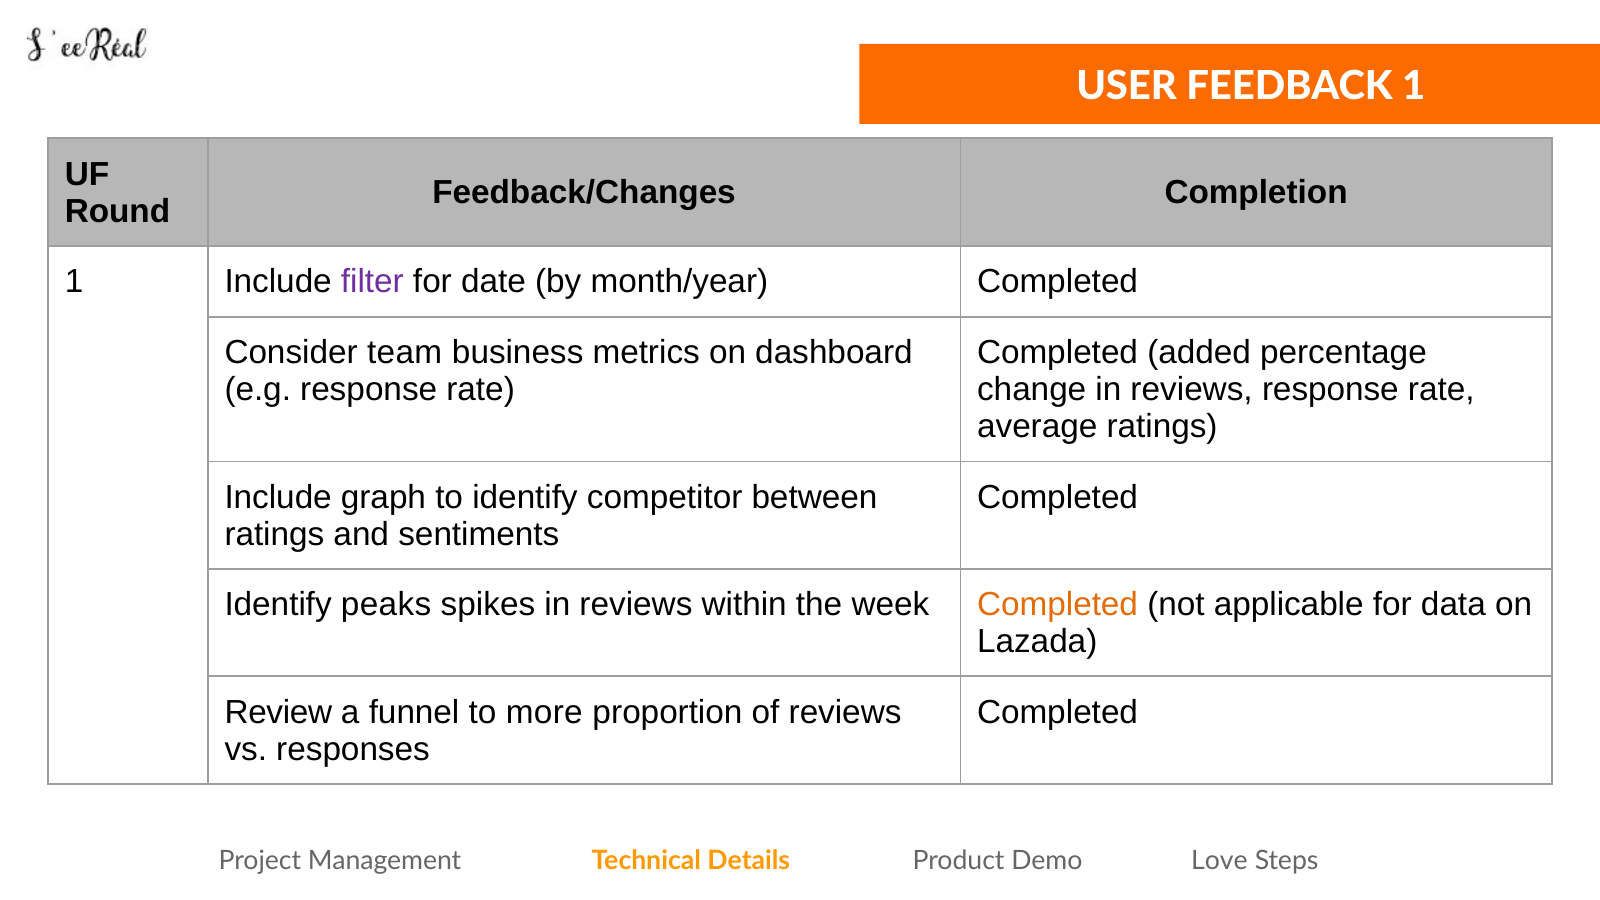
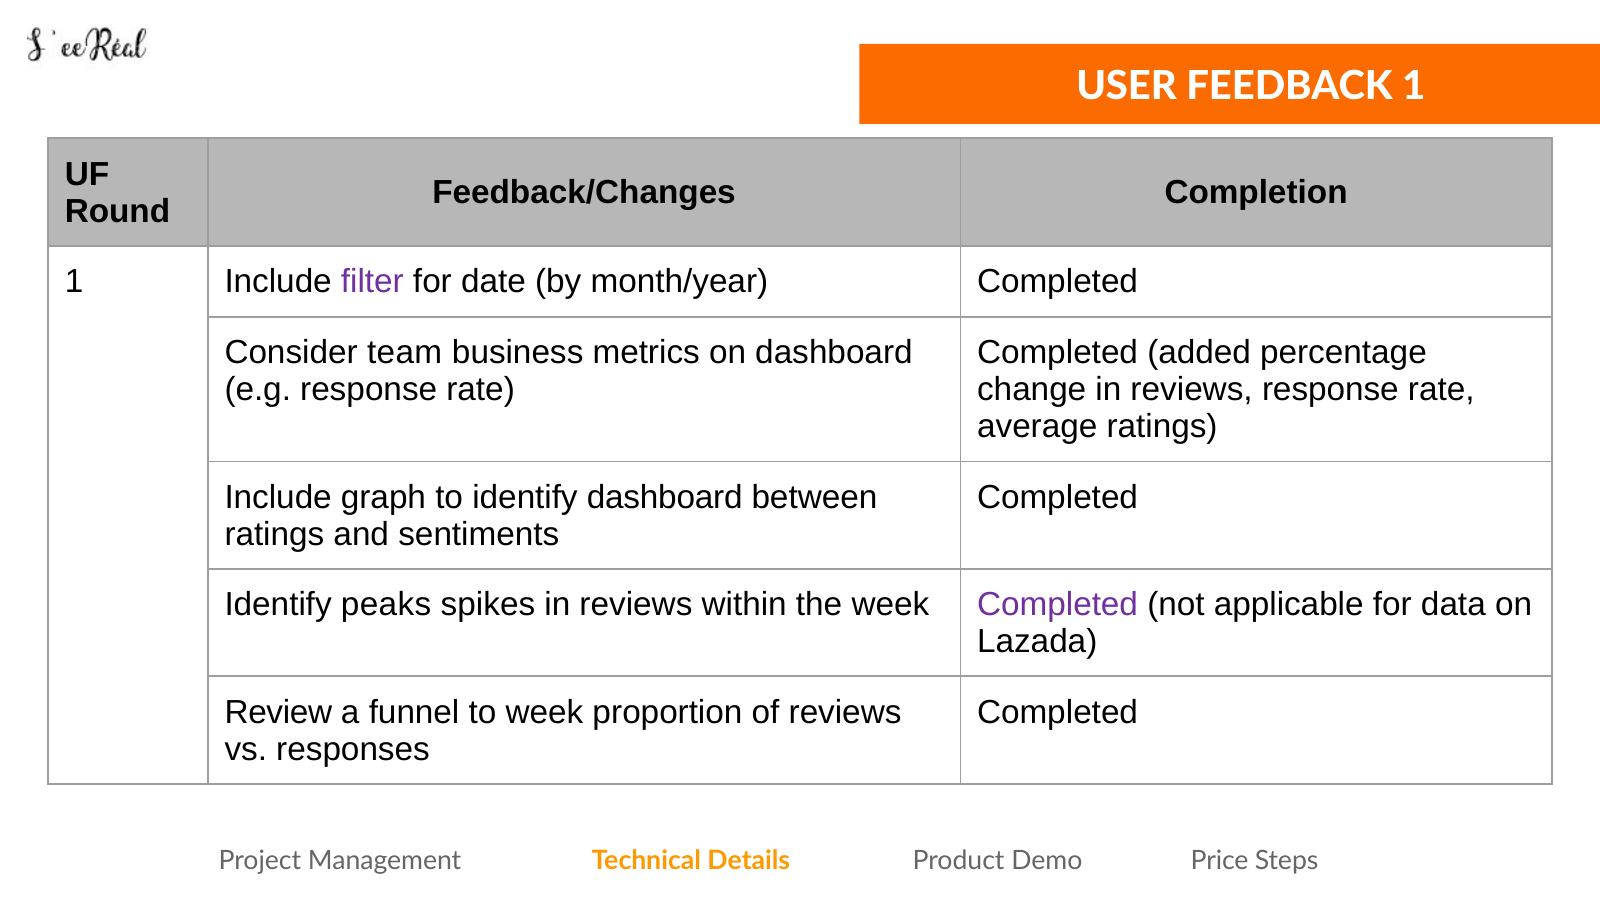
identify competitor: competitor -> dashboard
Completed at (1058, 605) colour: orange -> purple
to more: more -> week
Love: Love -> Price
